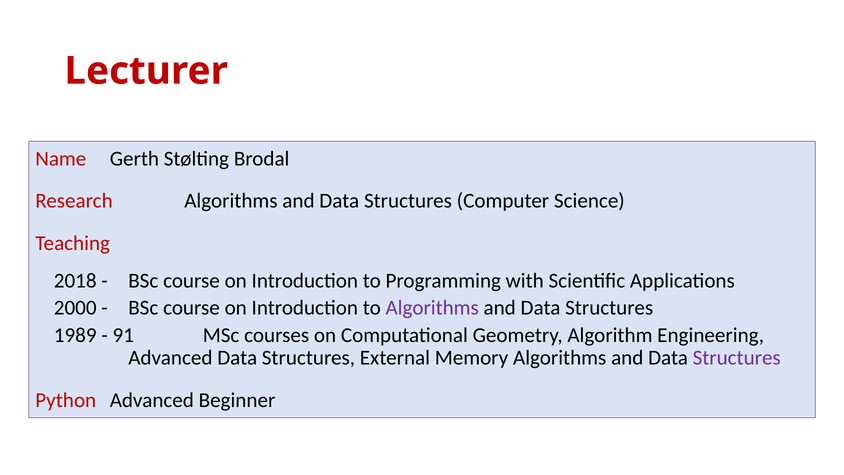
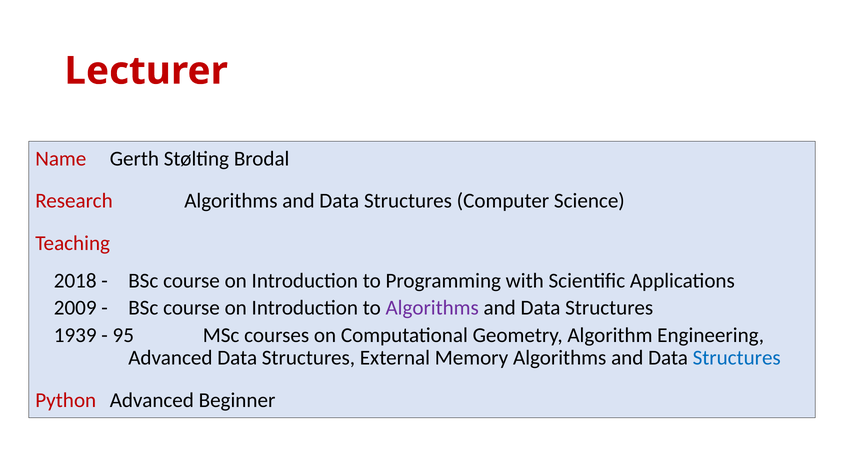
2000: 2000 -> 2009
1989: 1989 -> 1939
91: 91 -> 95
Structures at (737, 358) colour: purple -> blue
